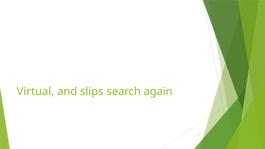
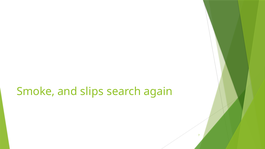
Virtual: Virtual -> Smoke
